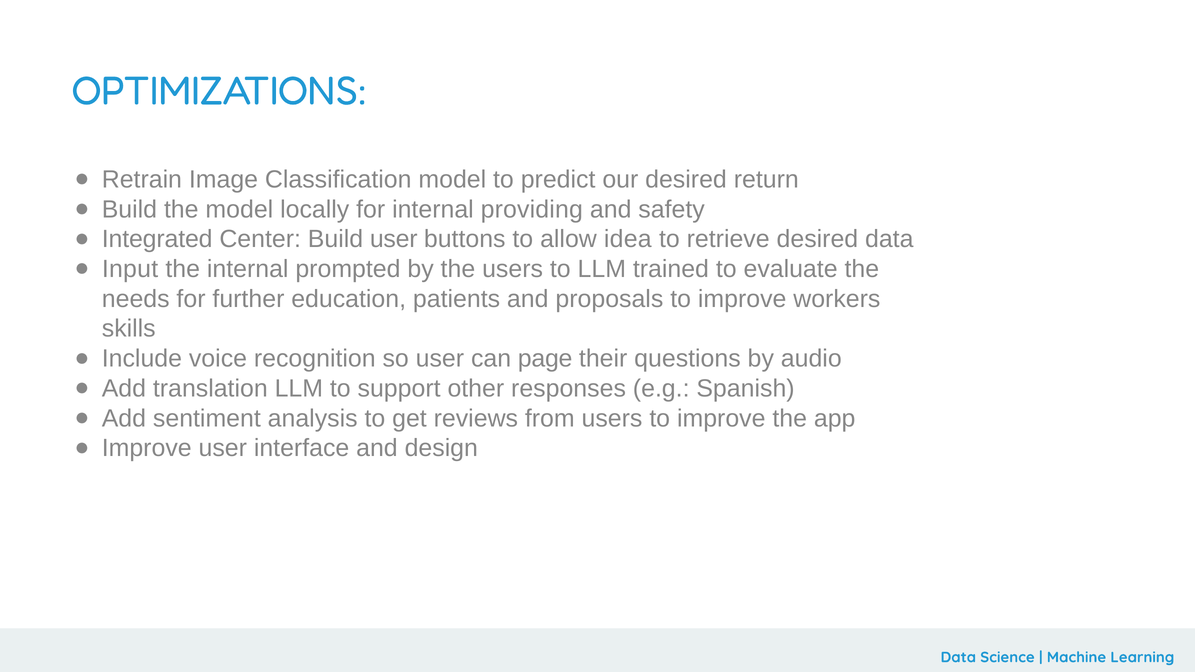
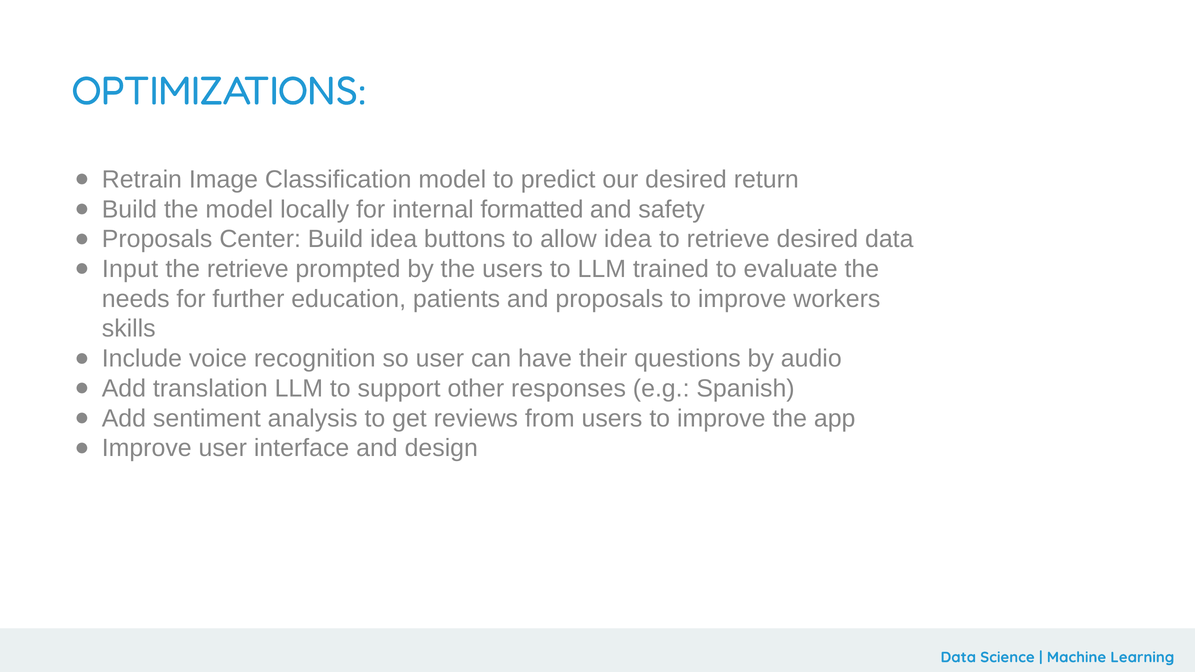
providing: providing -> formatted
Integrated at (157, 239): Integrated -> Proposals
Build user: user -> idea
the internal: internal -> retrieve
page: page -> have
